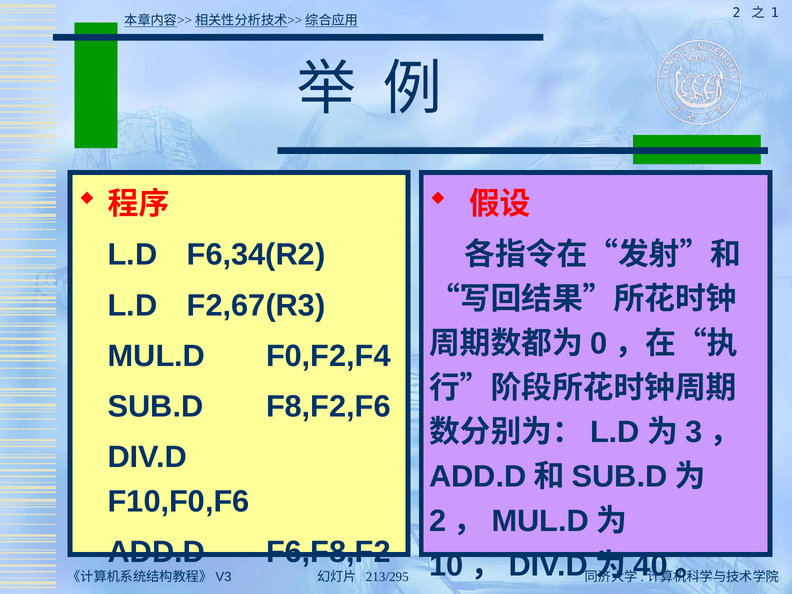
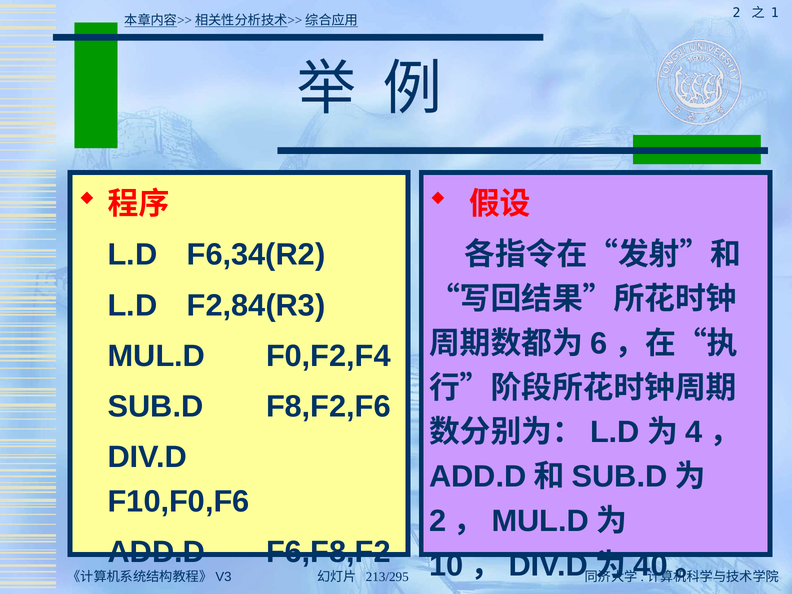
F2,67(R3: F2,67(R3 -> F2,84(R3
0: 0 -> 6
3: 3 -> 4
